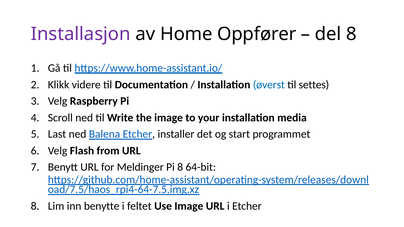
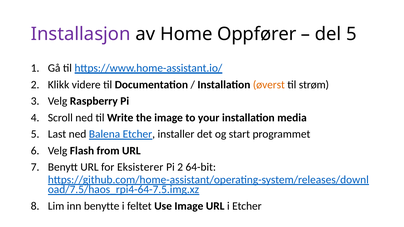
del 8: 8 -> 5
øverst colour: blue -> orange
settes: settes -> strøm
Meldinger: Meldinger -> Eksisterer
Pi 8: 8 -> 2
